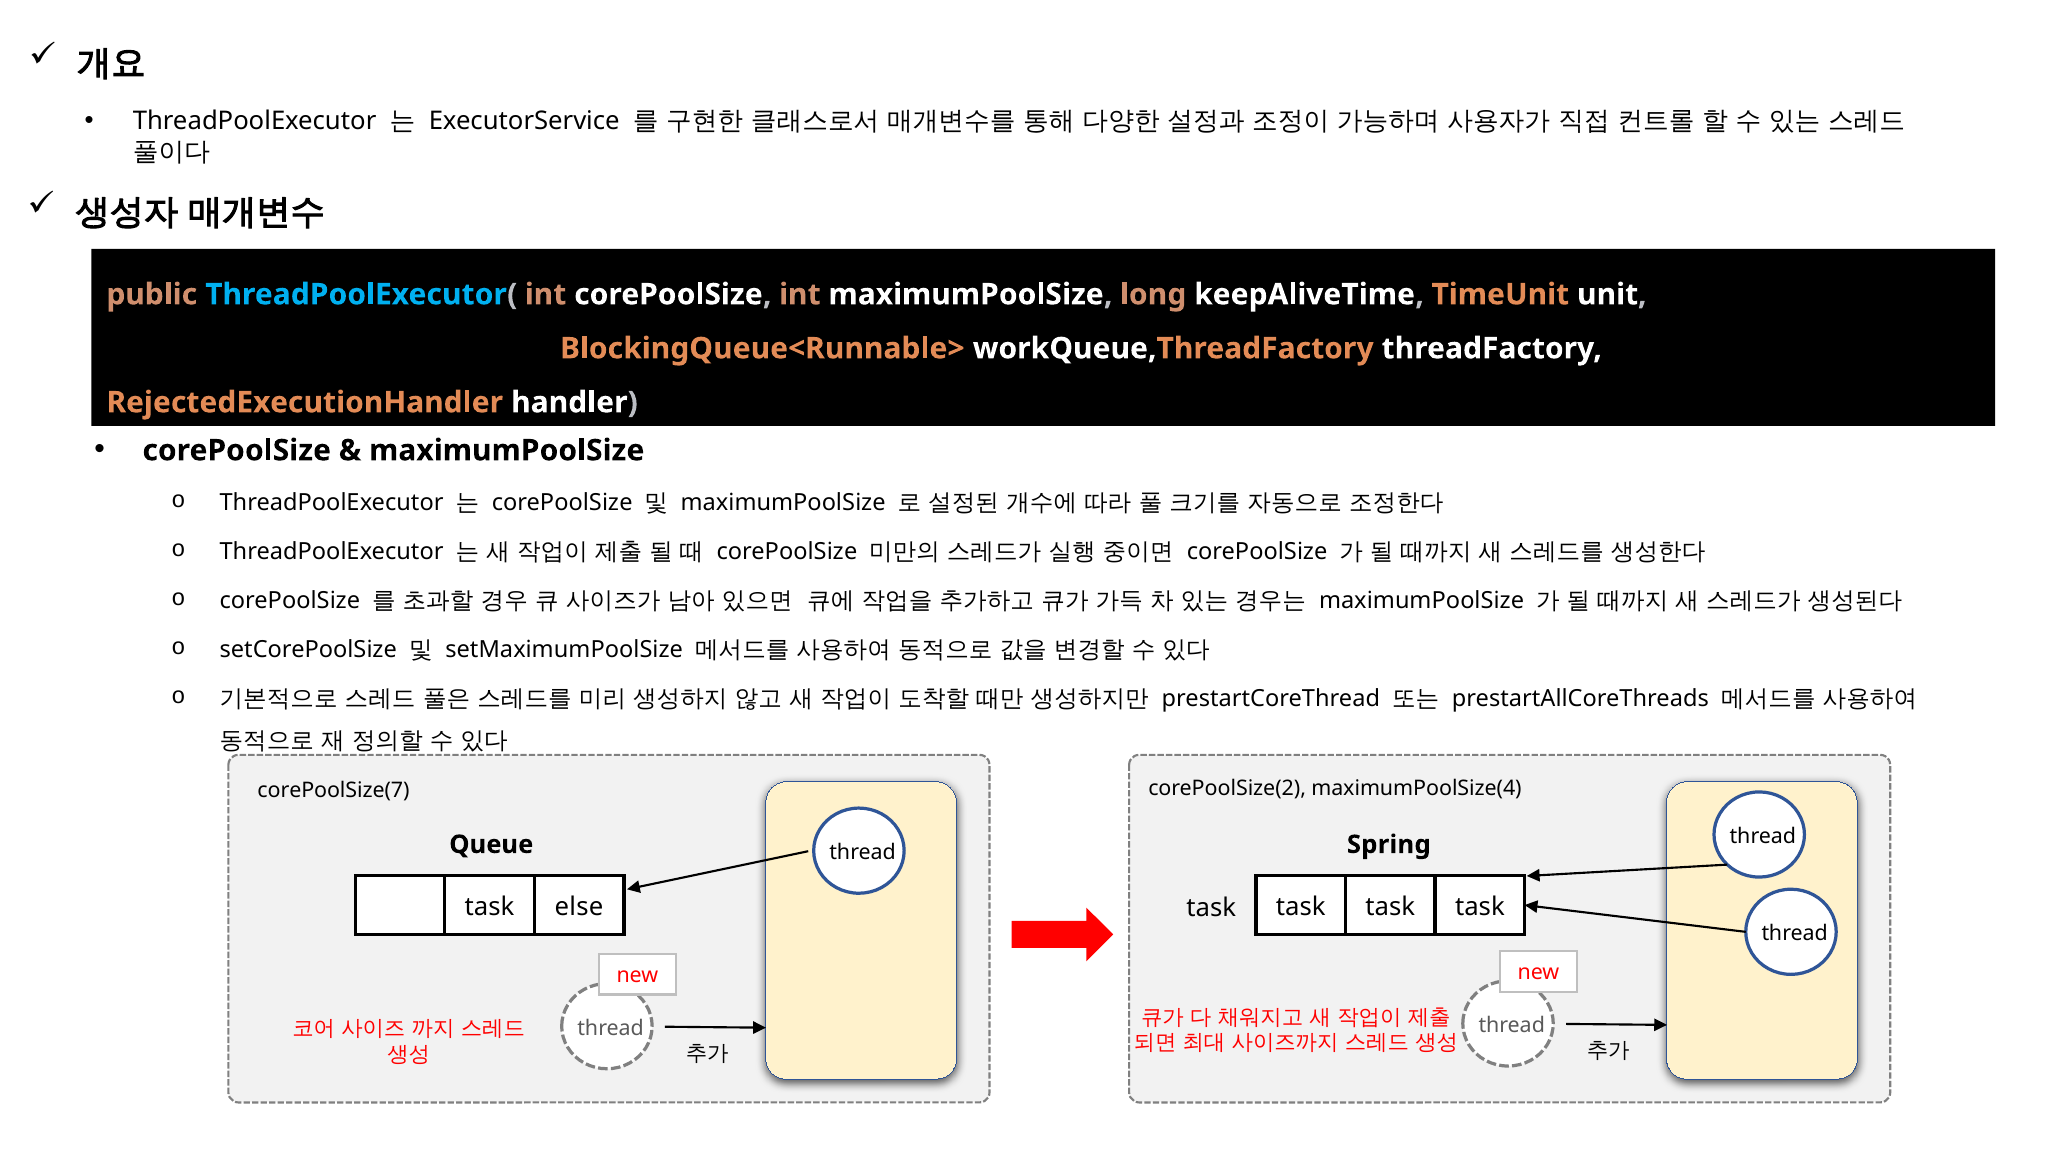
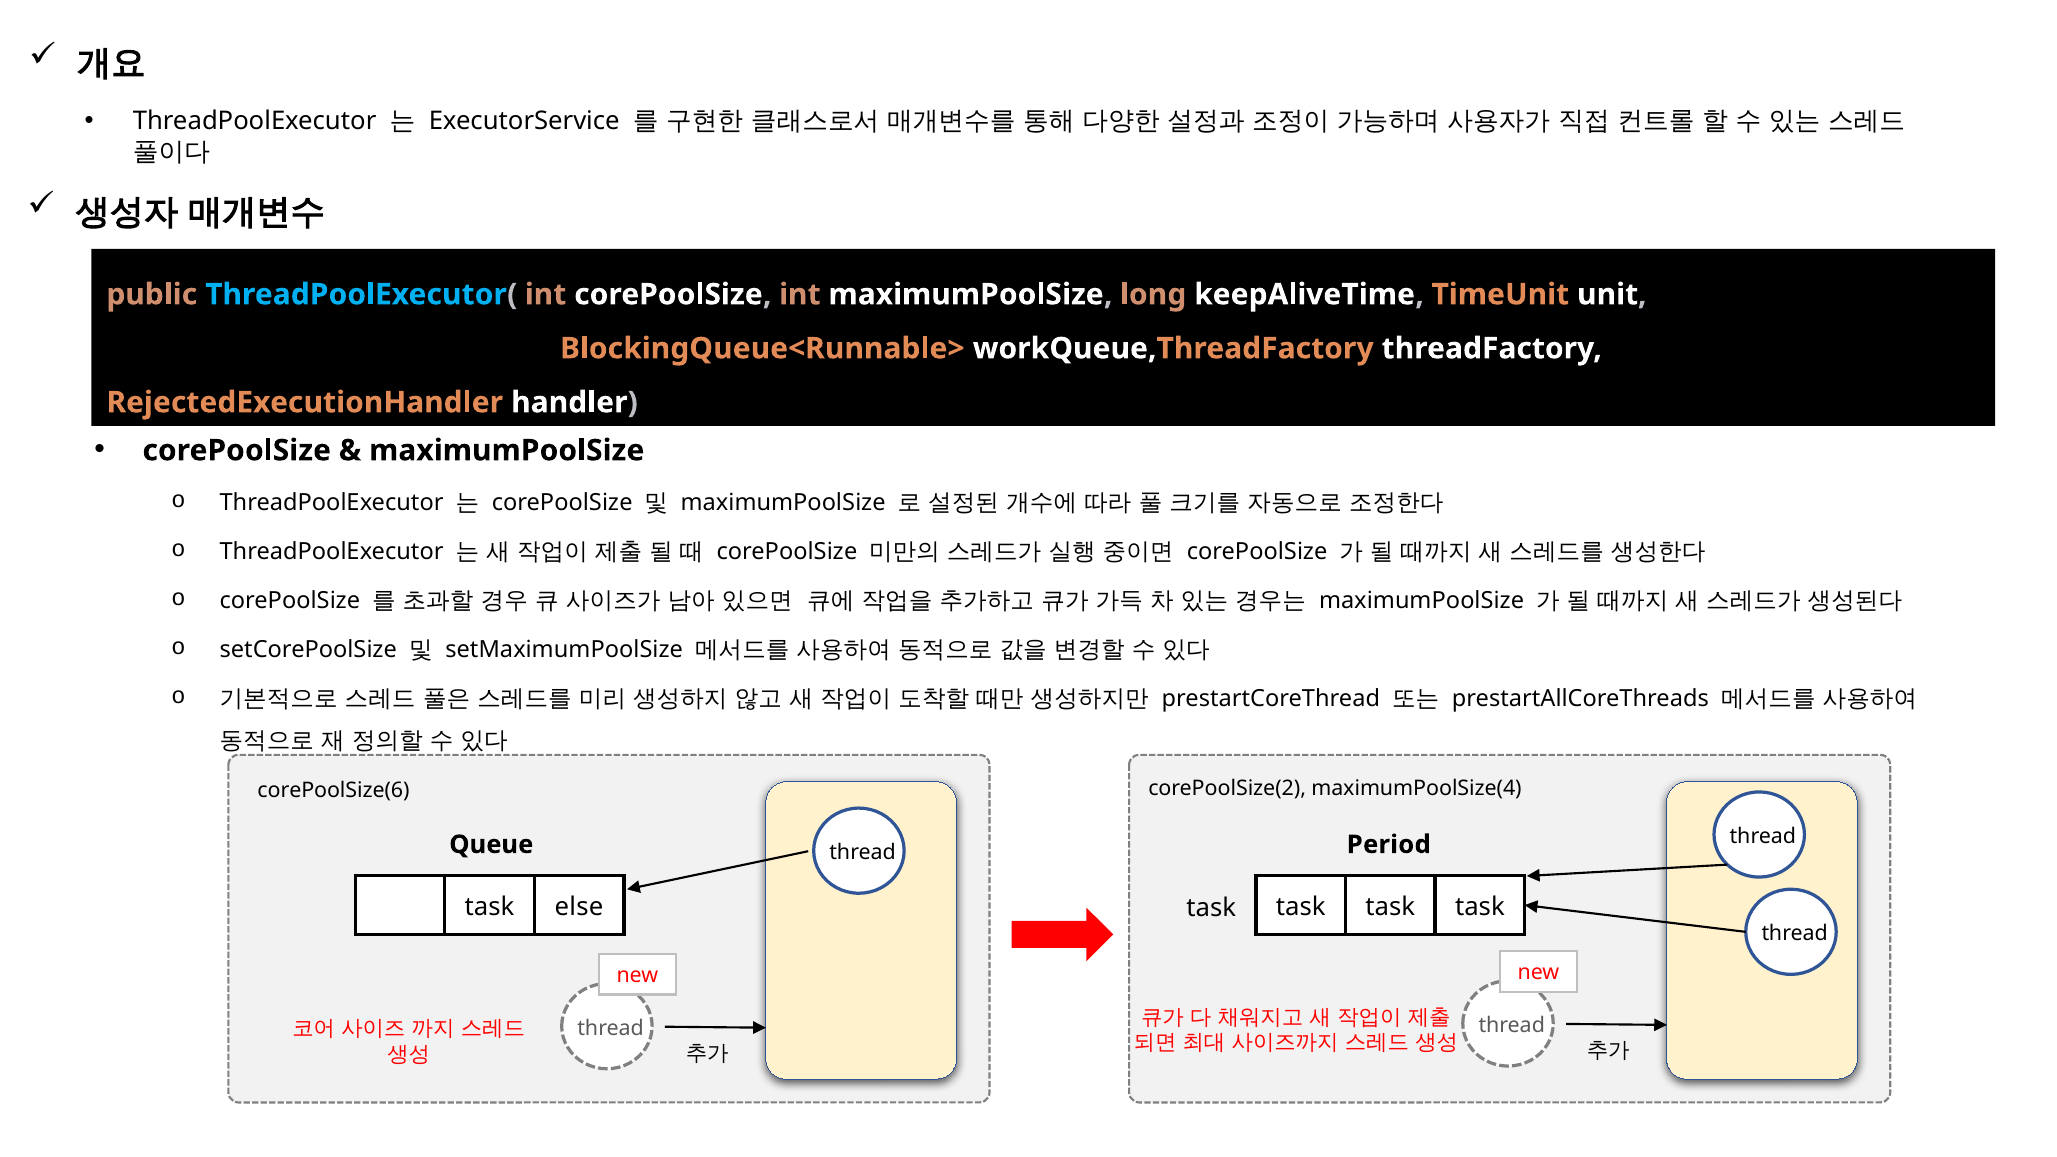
corePoolSize(7: corePoolSize(7 -> corePoolSize(6
Spring: Spring -> Period
